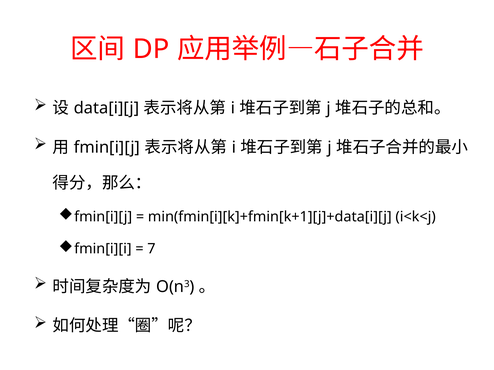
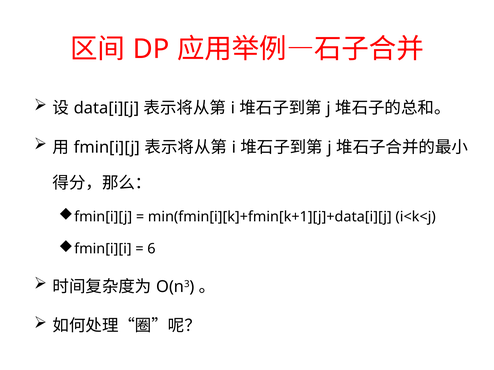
7: 7 -> 6
